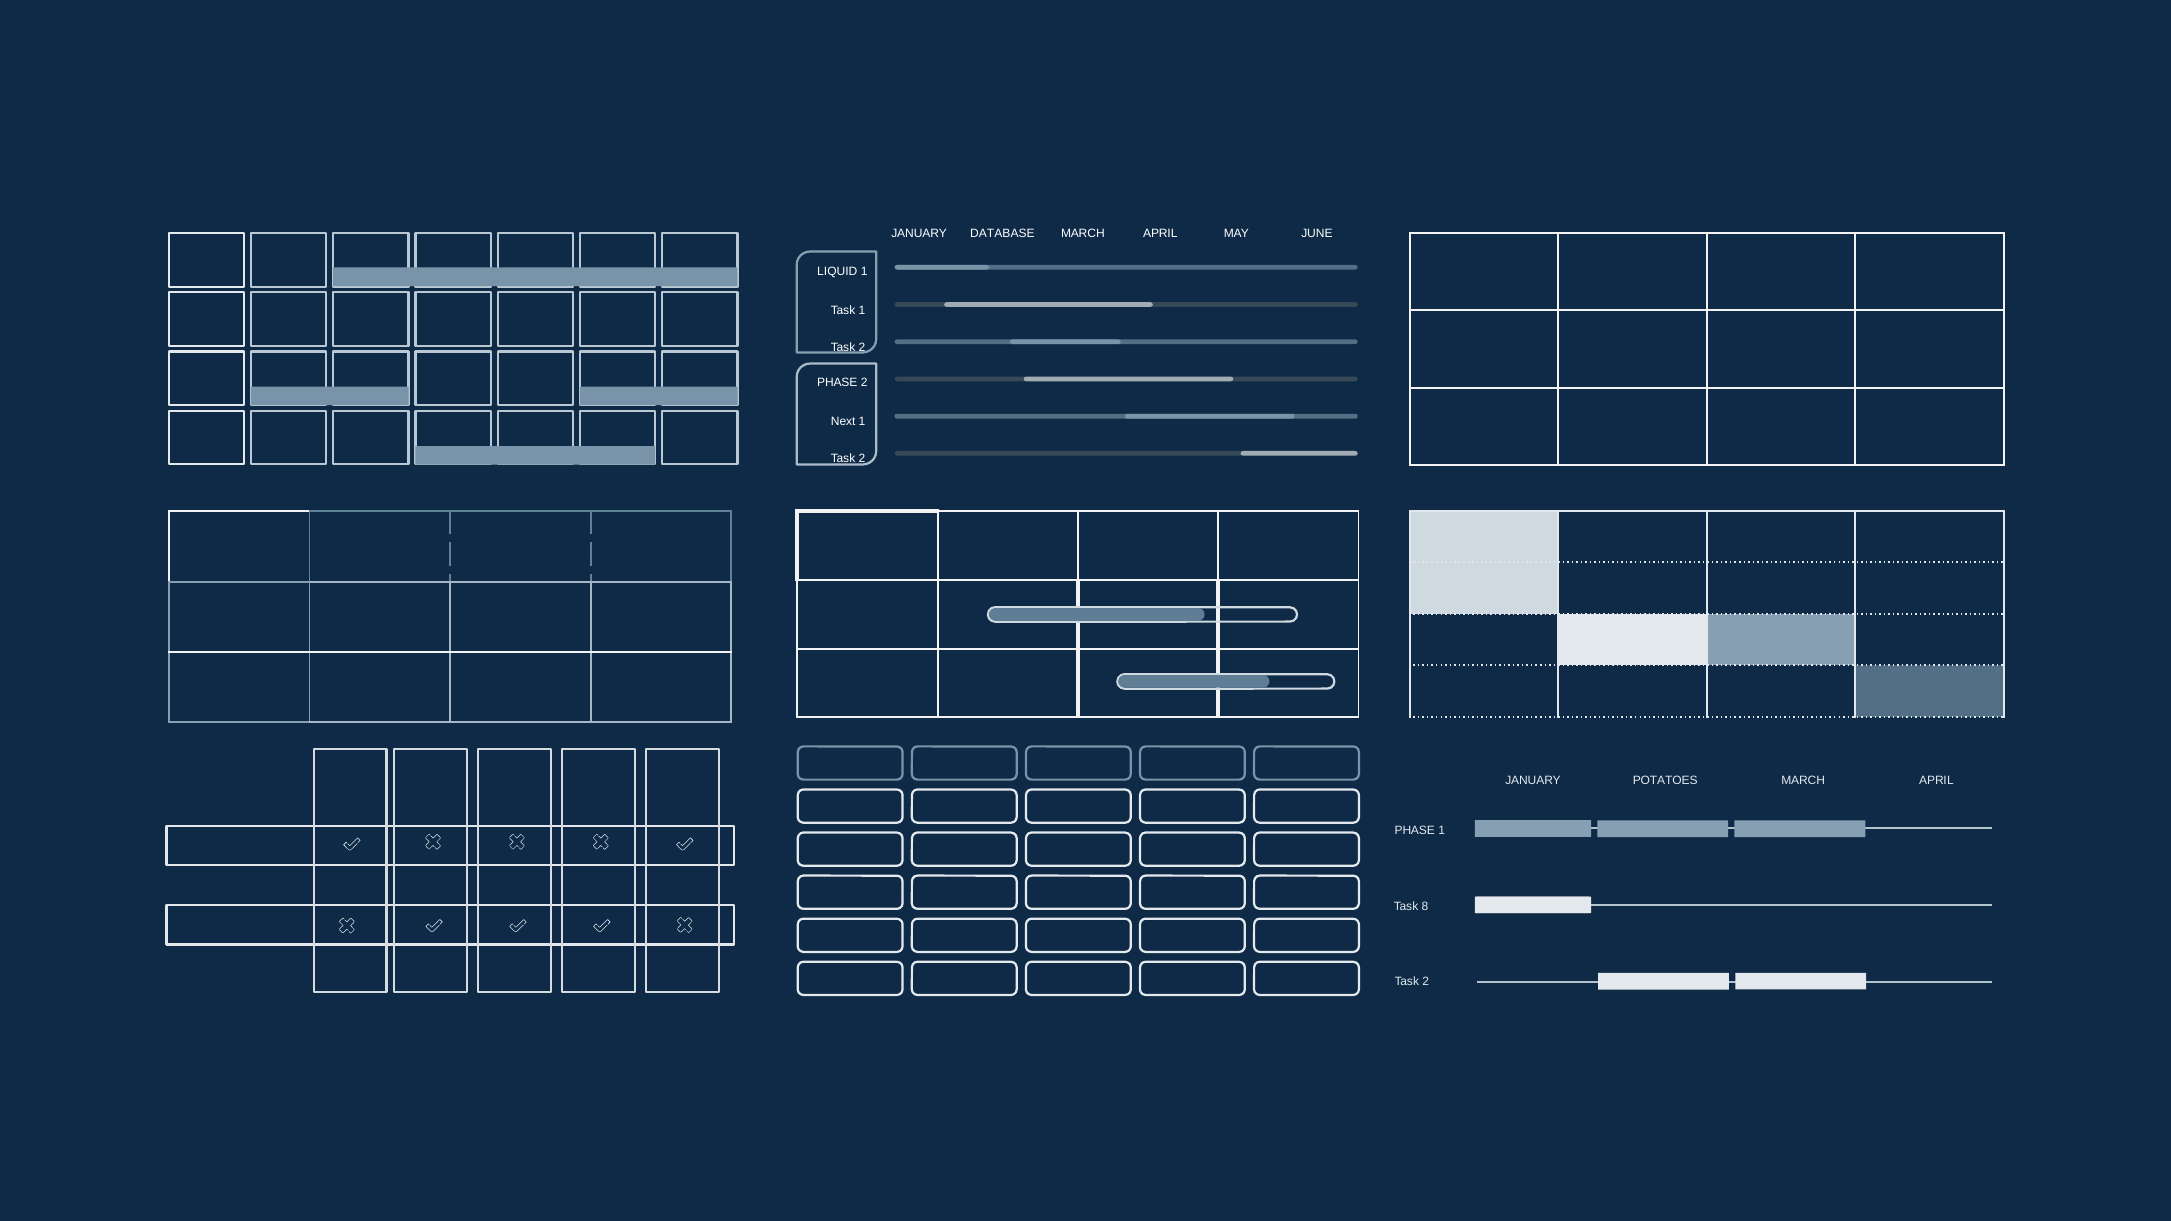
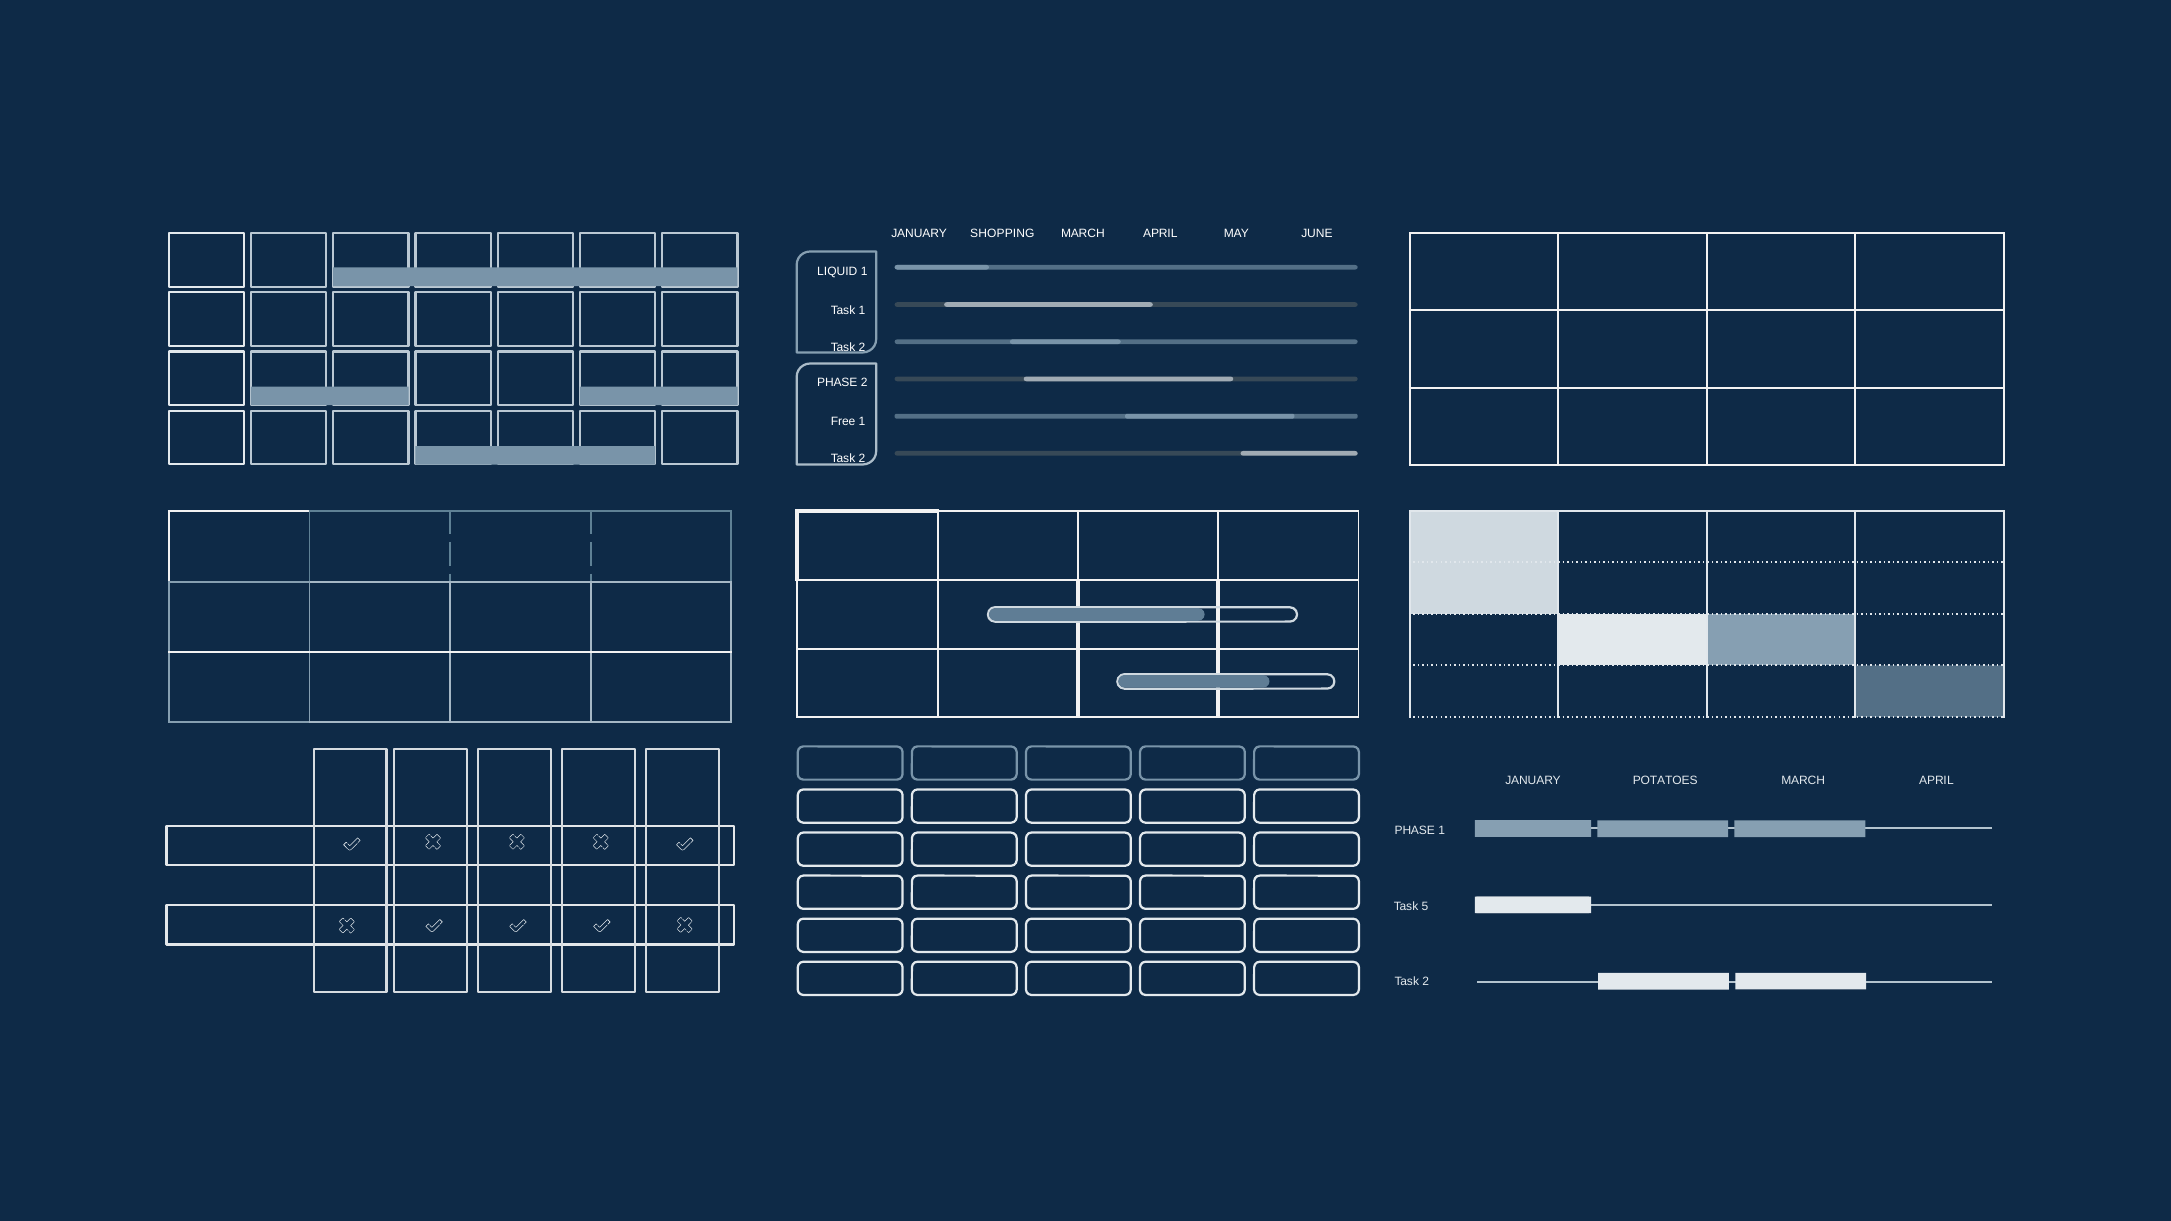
DATABASE: DATABASE -> SHOPPING
Next: Next -> Free
8: 8 -> 5
